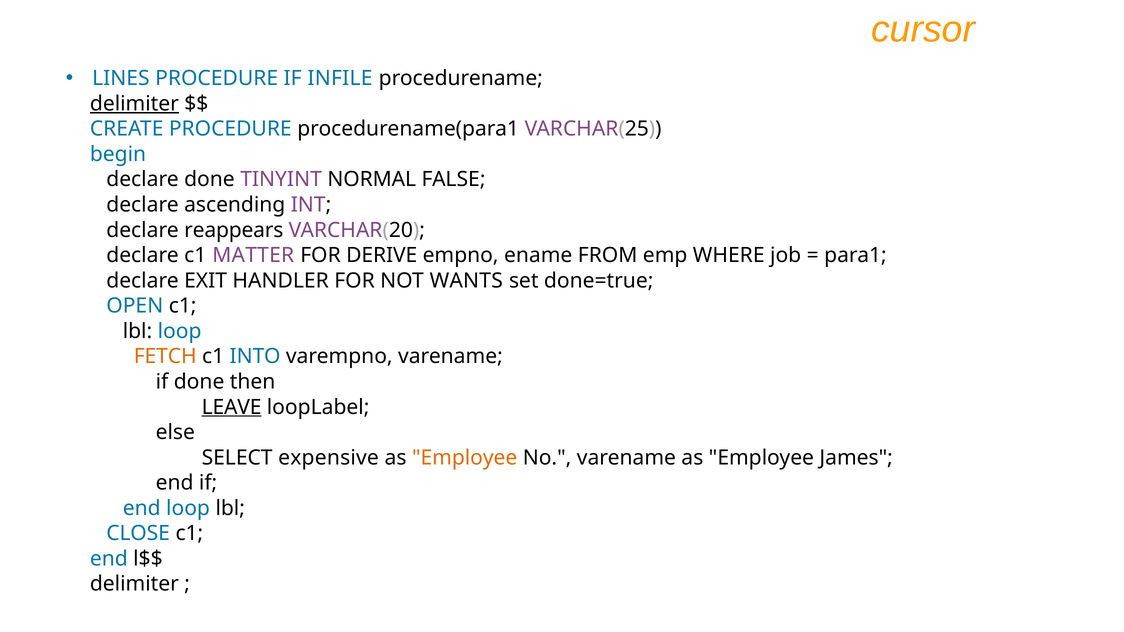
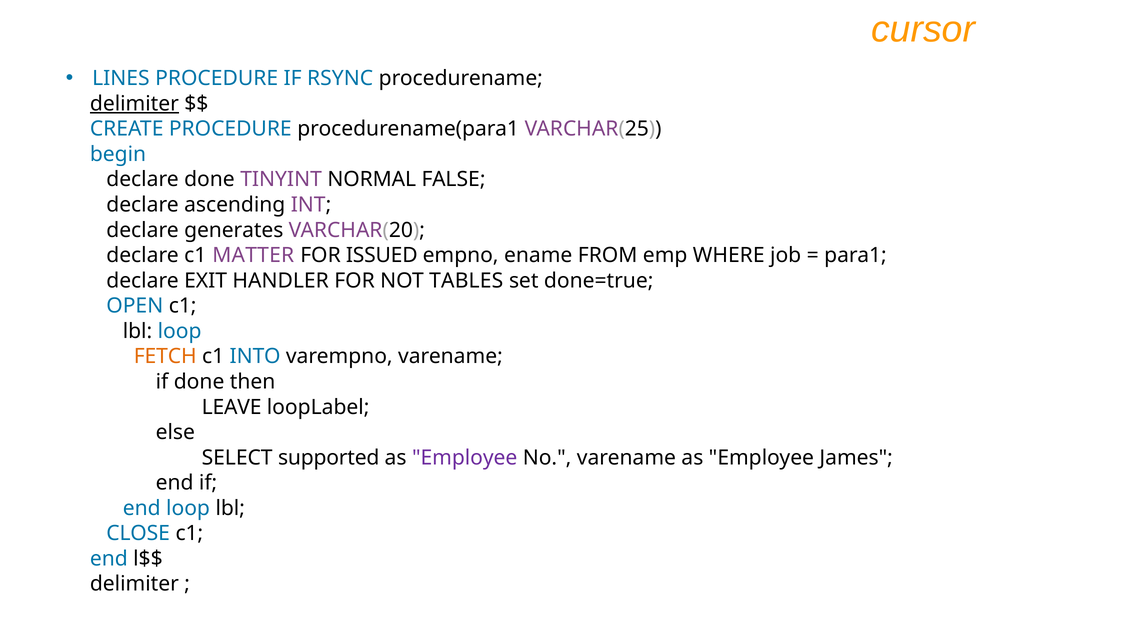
INFILE: INFILE -> RSYNC
reappears: reappears -> generates
DERIVE: DERIVE -> ISSUED
WANTS: WANTS -> TABLES
LEAVE underline: present -> none
expensive: expensive -> supported
Employee at (465, 458) colour: orange -> purple
